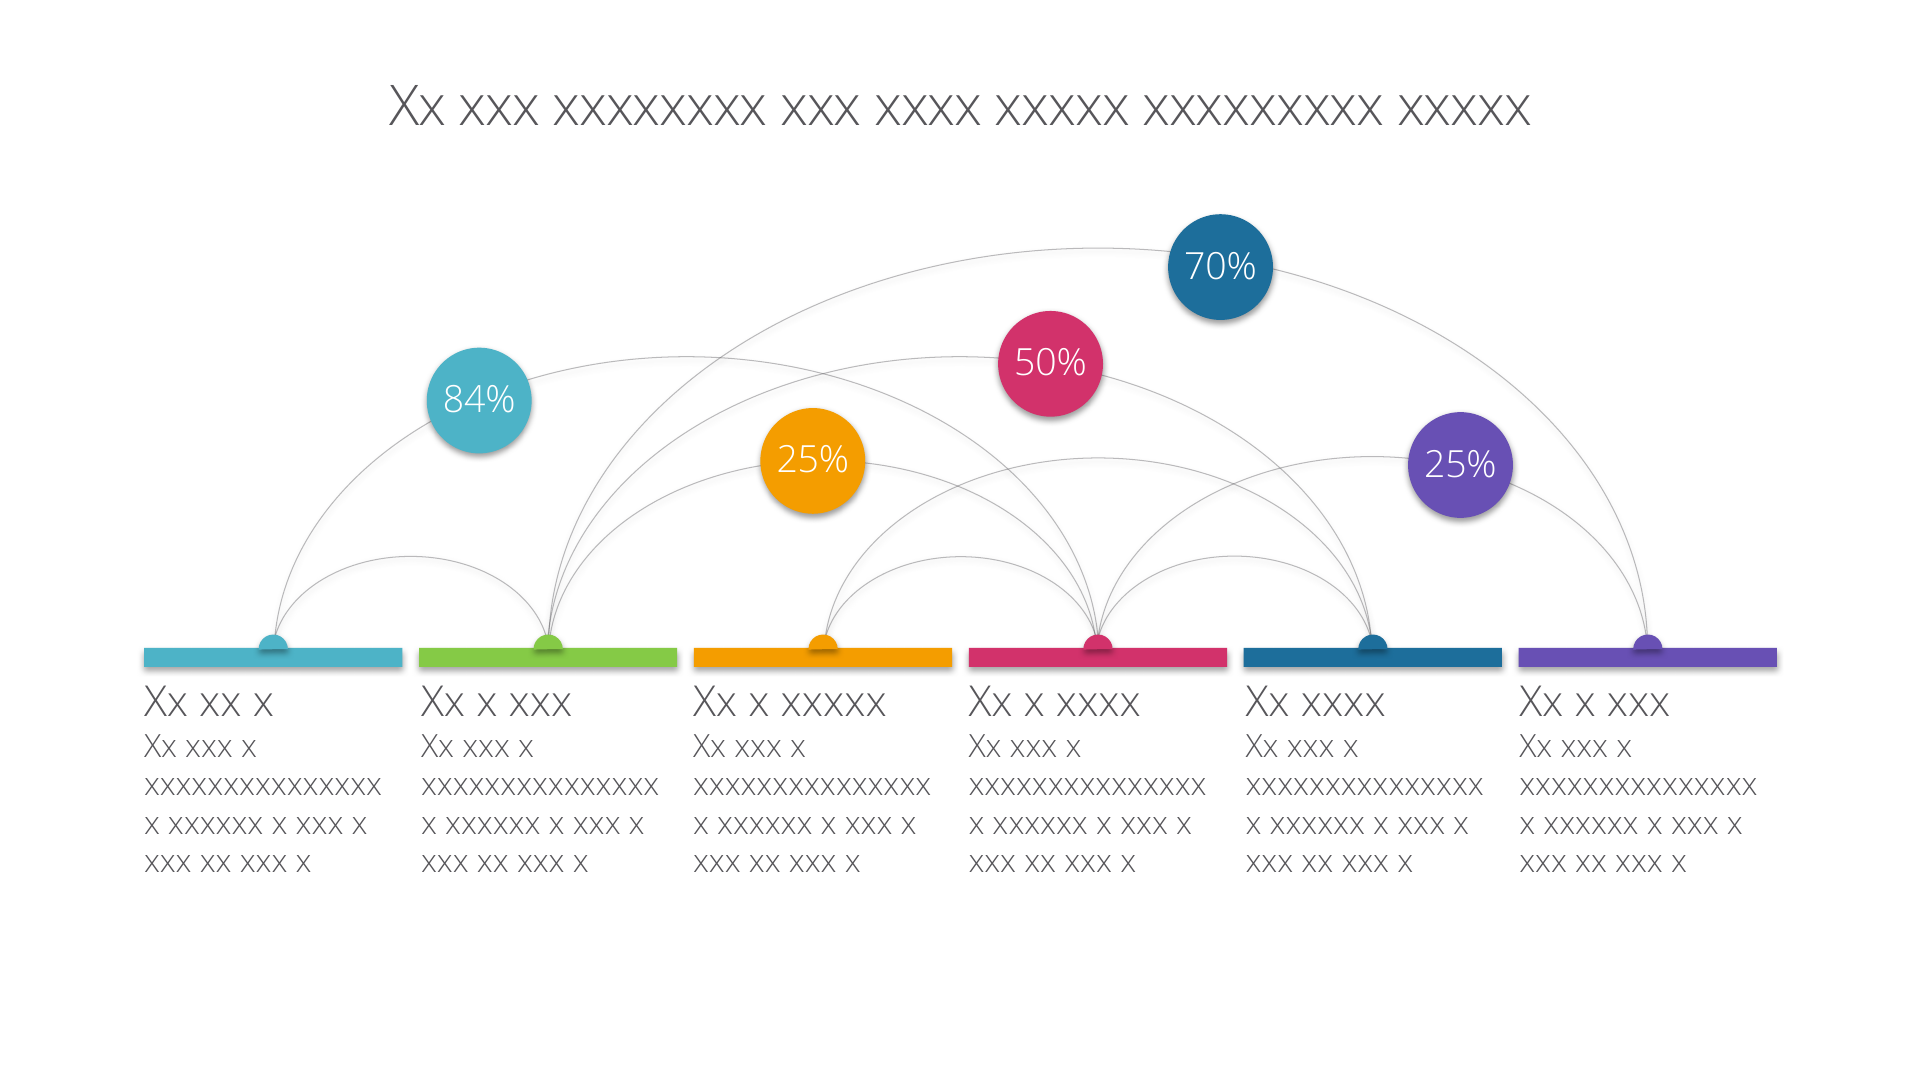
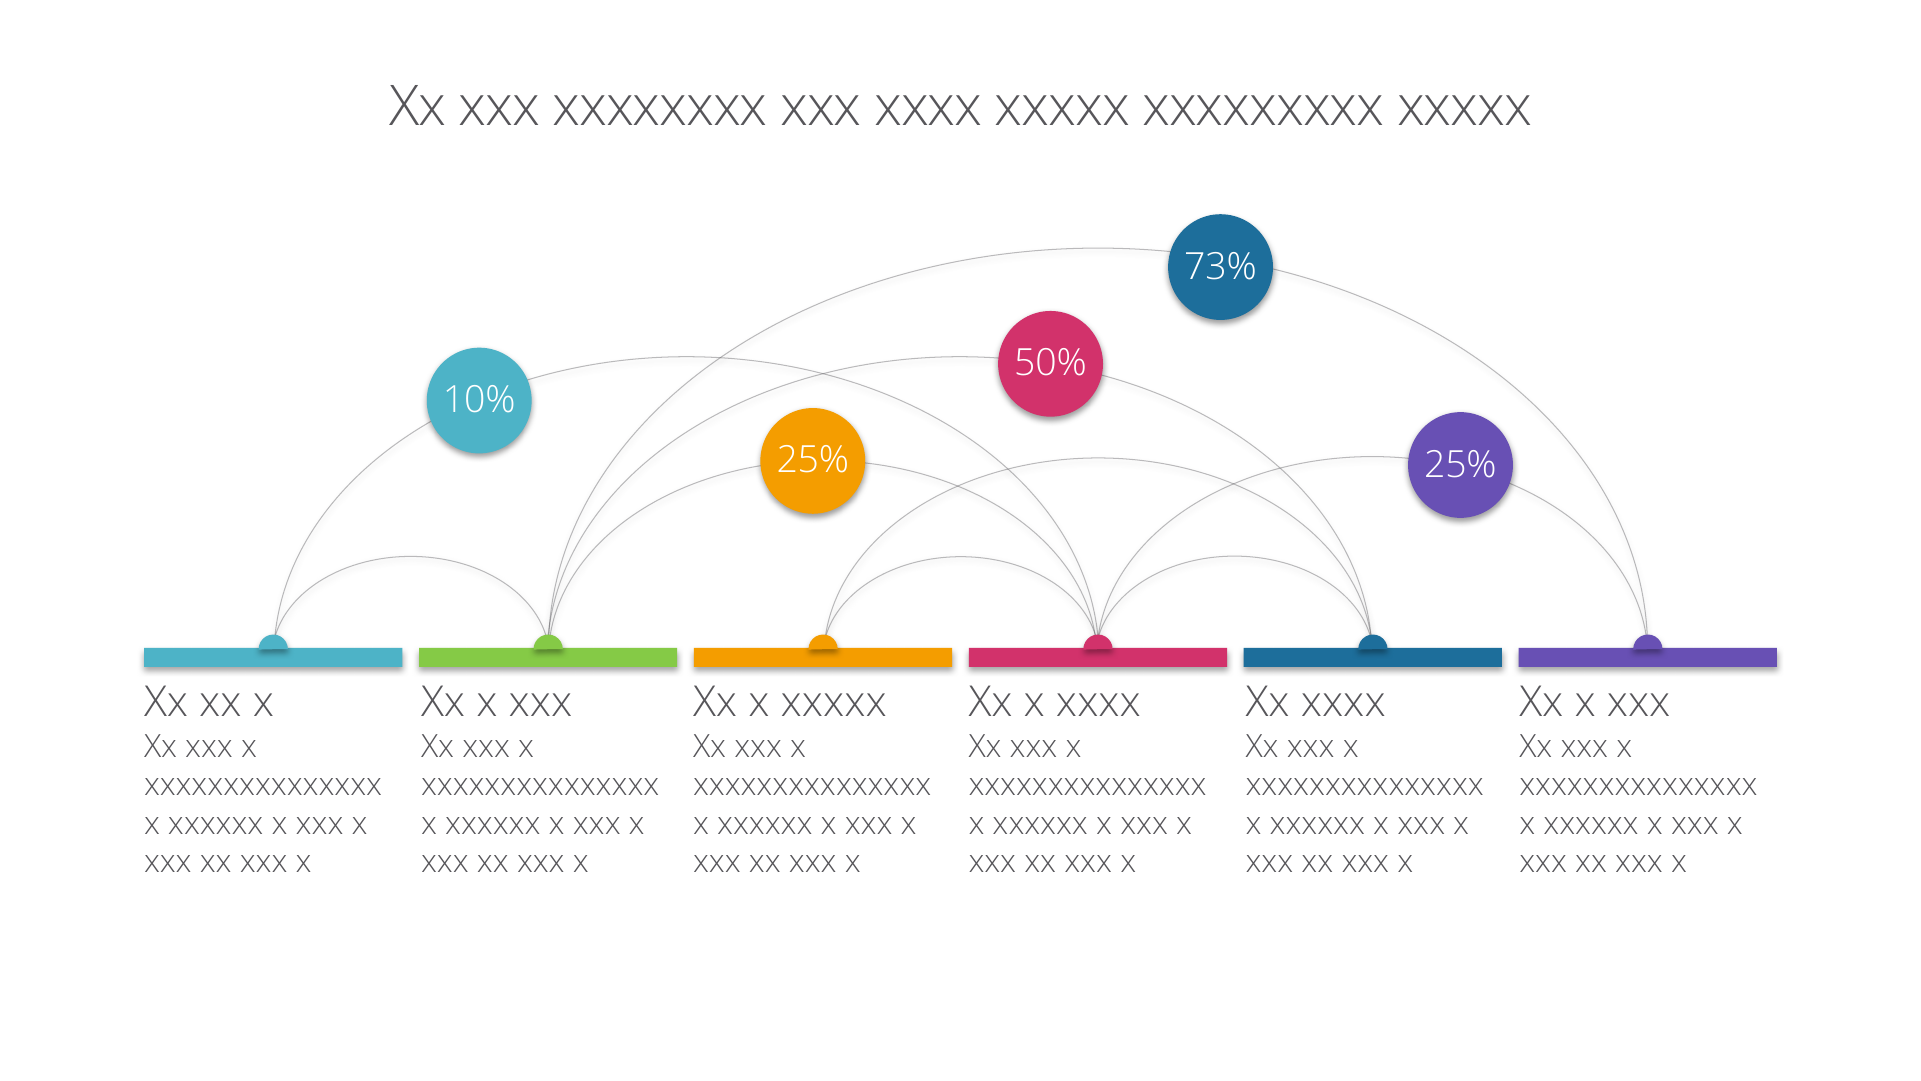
70%: 70% -> 73%
84%: 84% -> 10%
